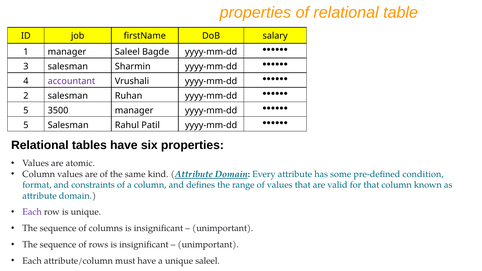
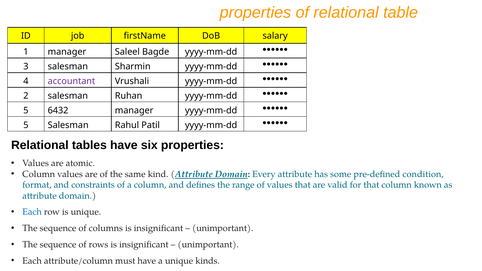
3500: 3500 -> 6432
Each at (32, 212) colour: purple -> blue
unique saleel: saleel -> kinds
